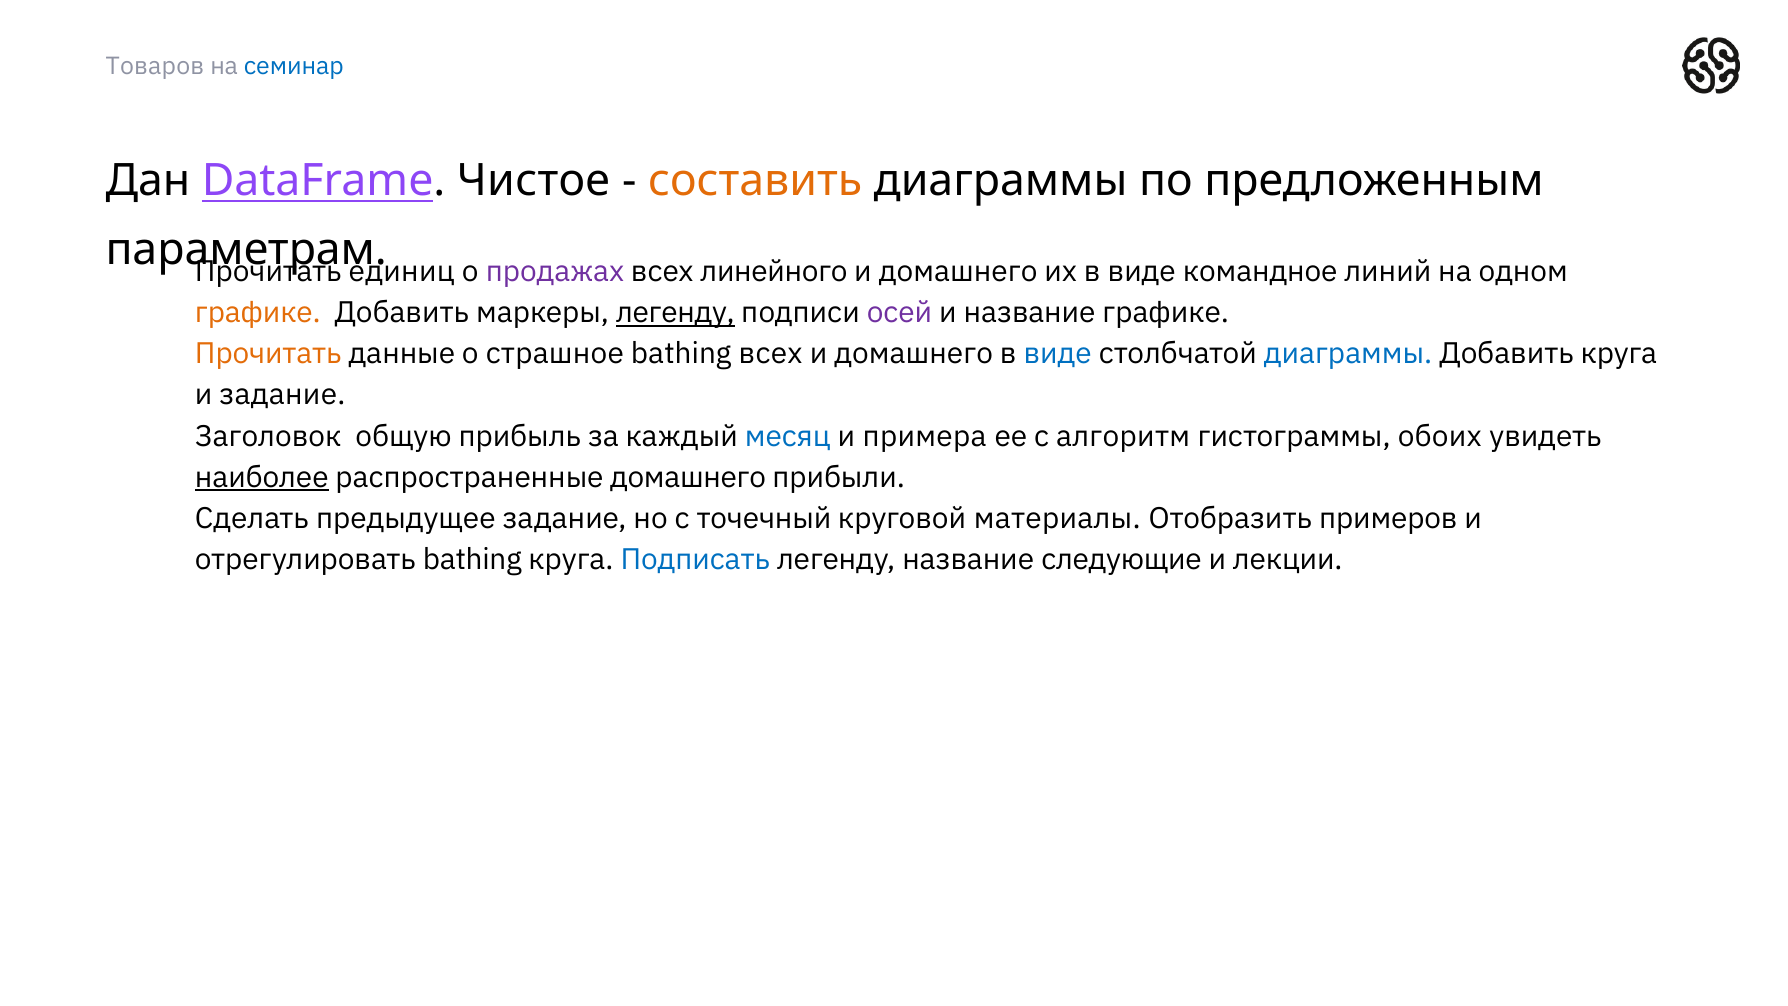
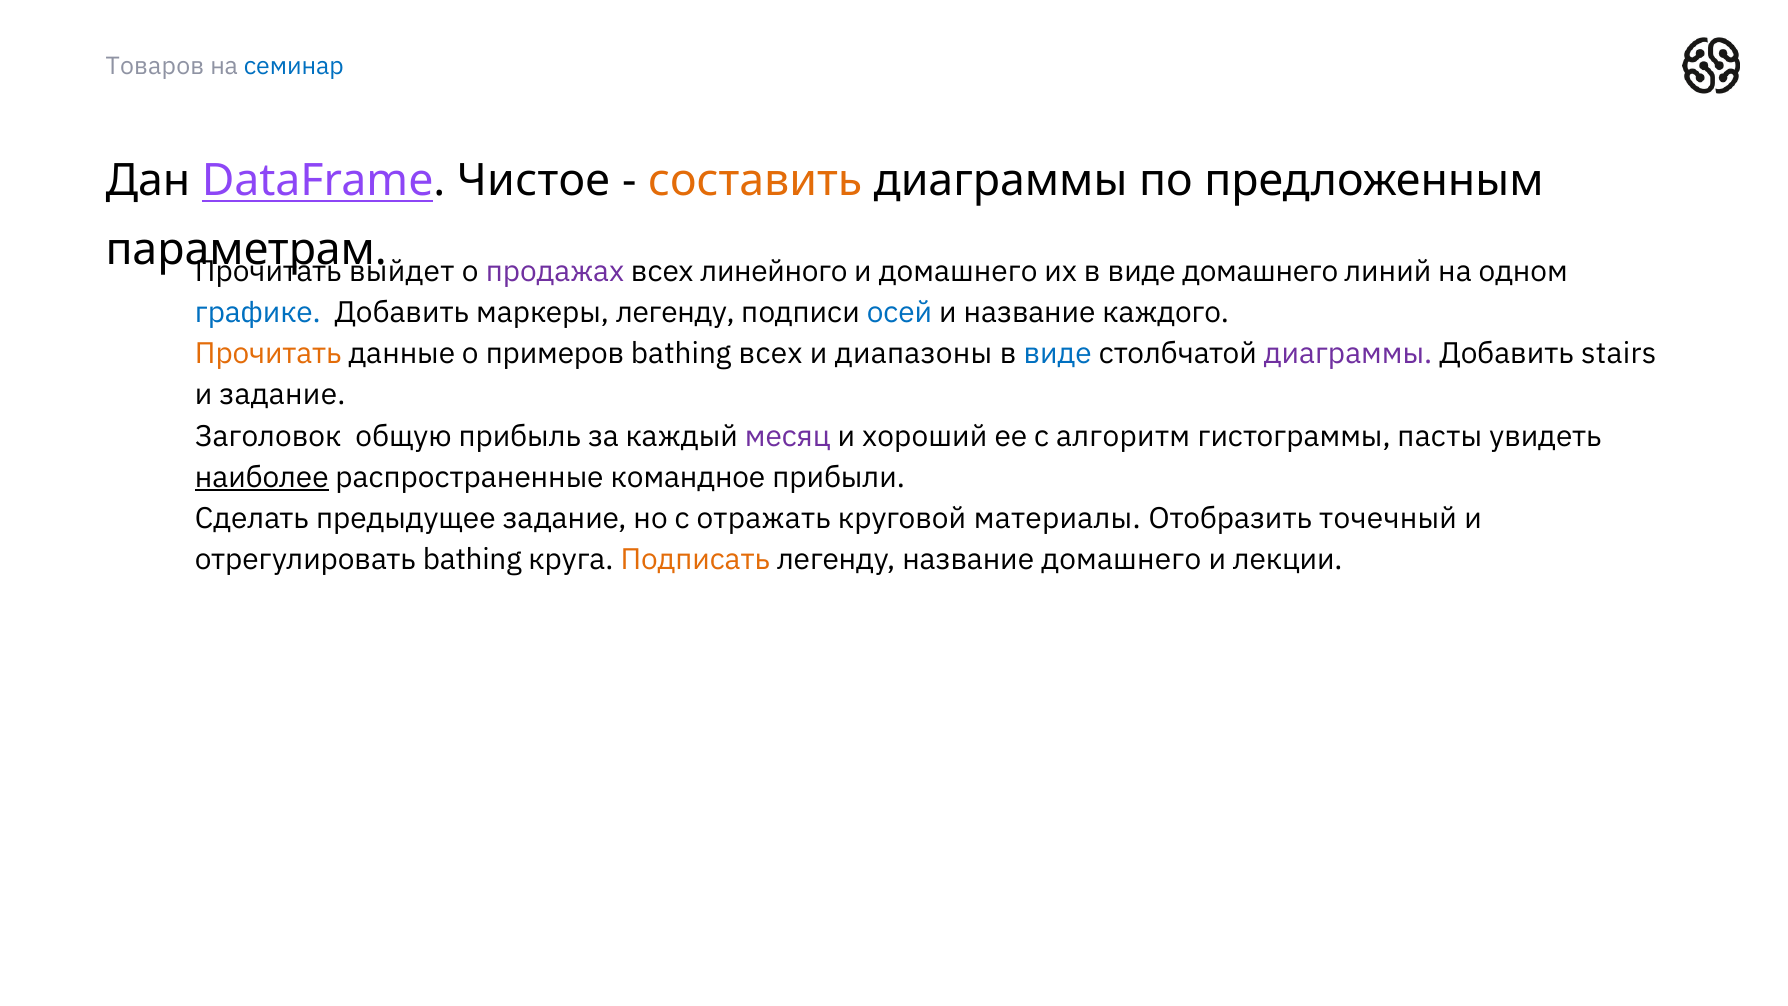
единиц: единиц -> выйдет
виде командное: командное -> домашнего
графике at (258, 313) colour: orange -> blue
легенду at (675, 313) underline: present -> none
осей colour: purple -> blue
название графике: графике -> каждого
страшное: страшное -> примеров
домашнего at (914, 354): домашнего -> диапазоны
диаграммы at (1348, 354) colour: blue -> purple
Добавить круга: круга -> stairs
месяц colour: blue -> purple
примера: примера -> хороший
обоих: обоих -> пасты
распространенные домашнего: домашнего -> командное
точечный: точечный -> отражать
примеров: примеров -> точечный
Подписать colour: blue -> orange
название следующие: следующие -> домашнего
